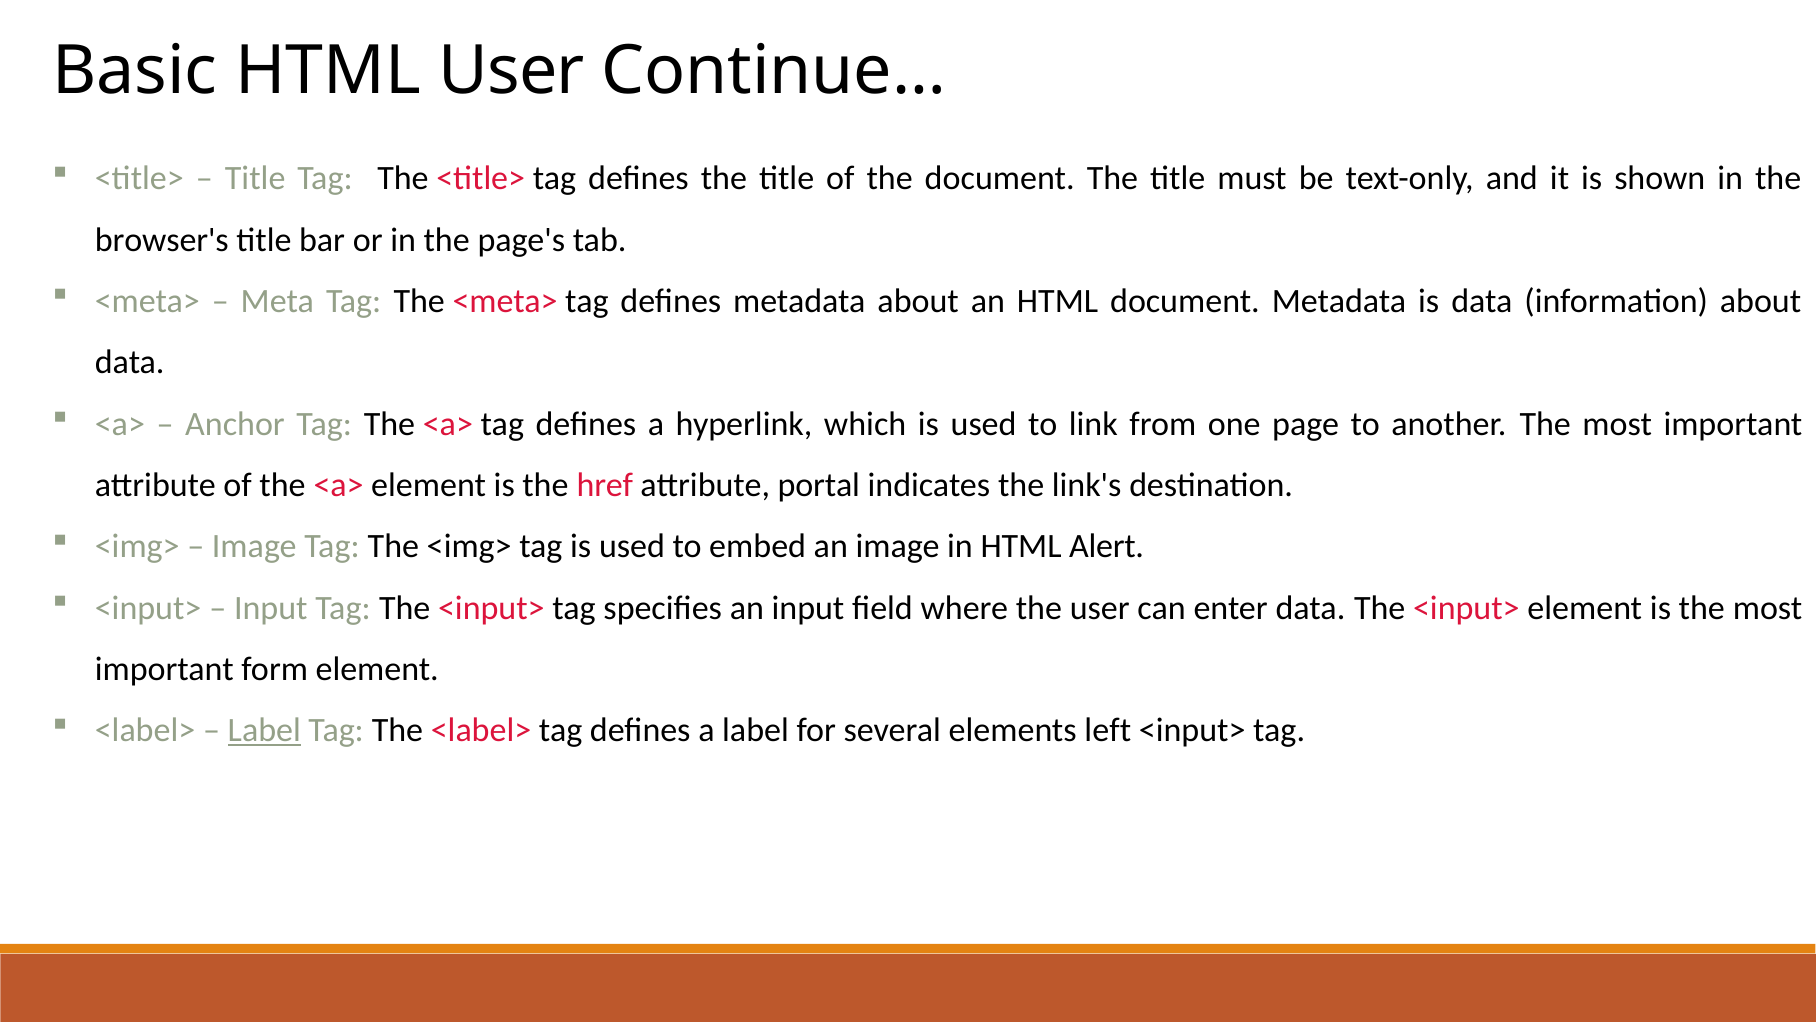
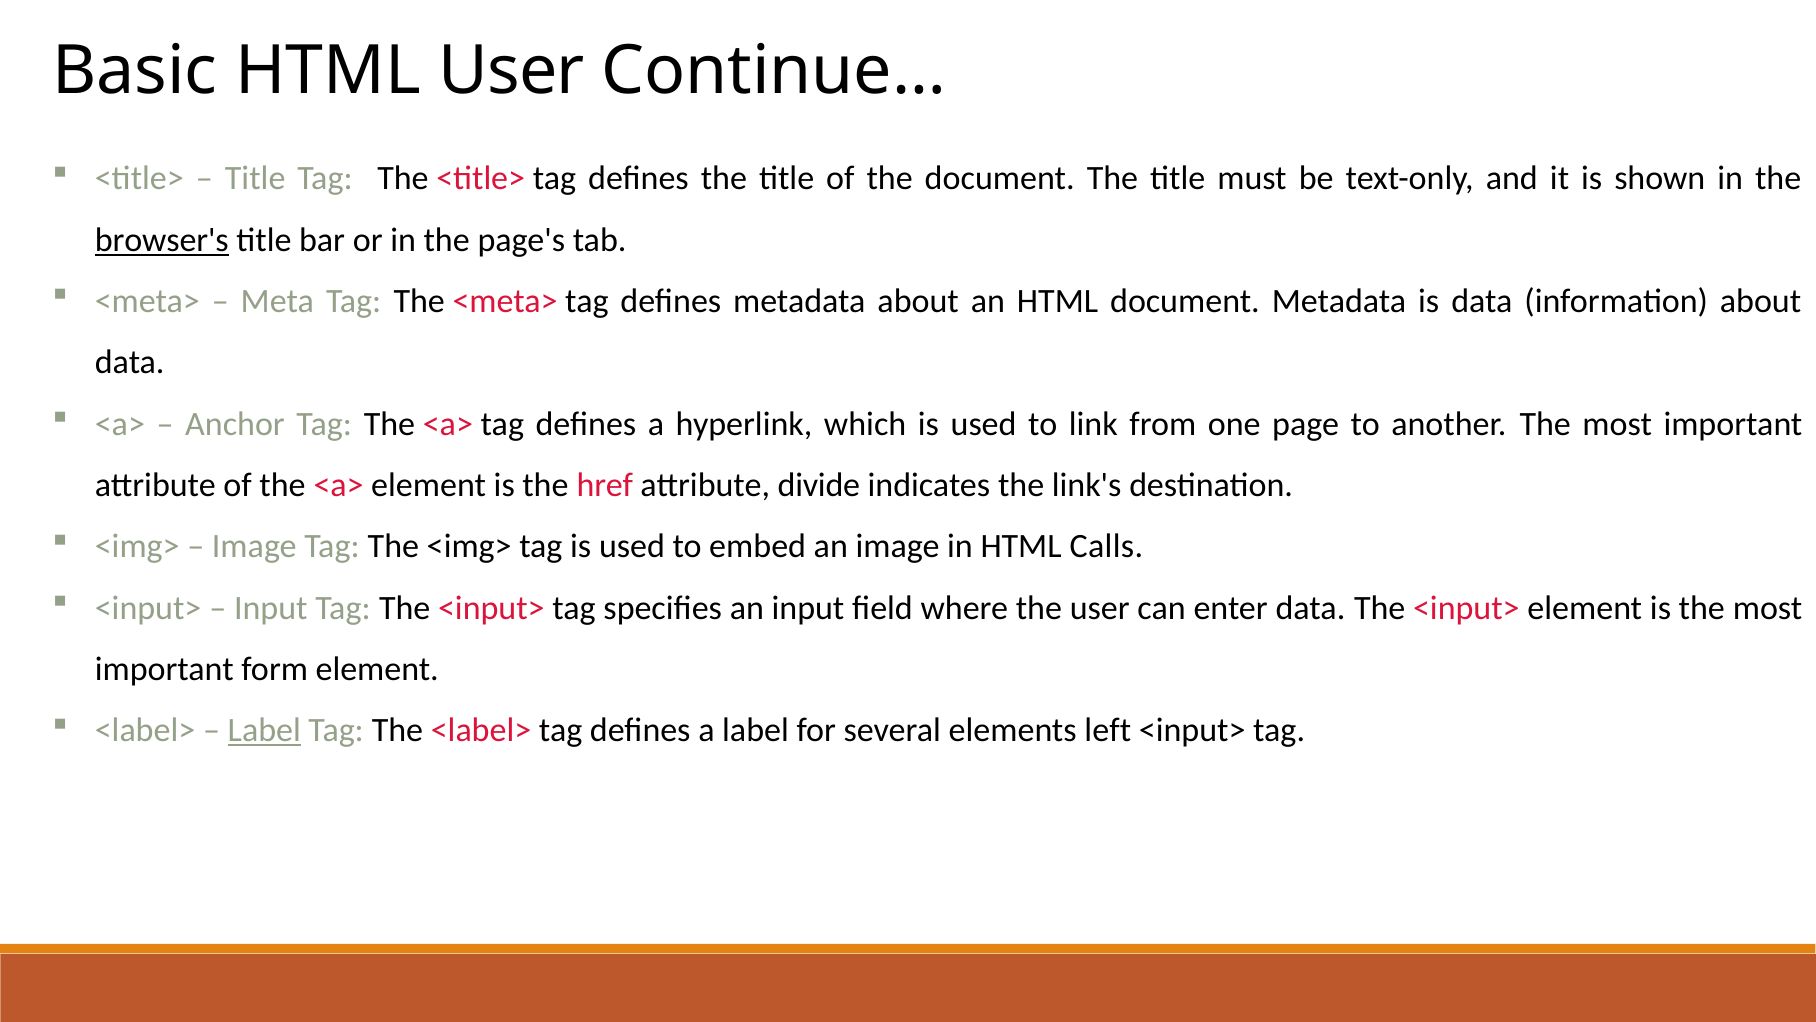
browser's underline: none -> present
portal: portal -> divide
Alert: Alert -> Calls
